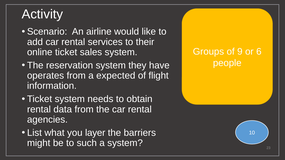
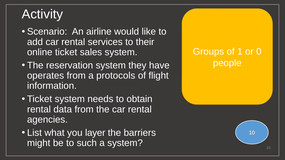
9: 9 -> 1
6: 6 -> 0
expected: expected -> protocols
